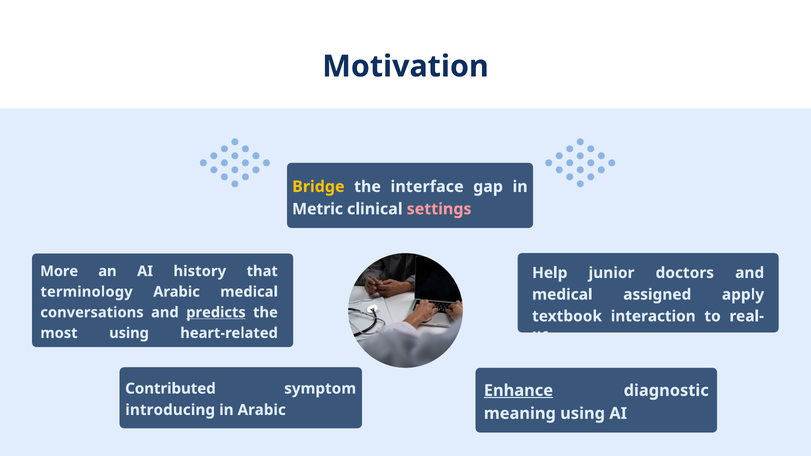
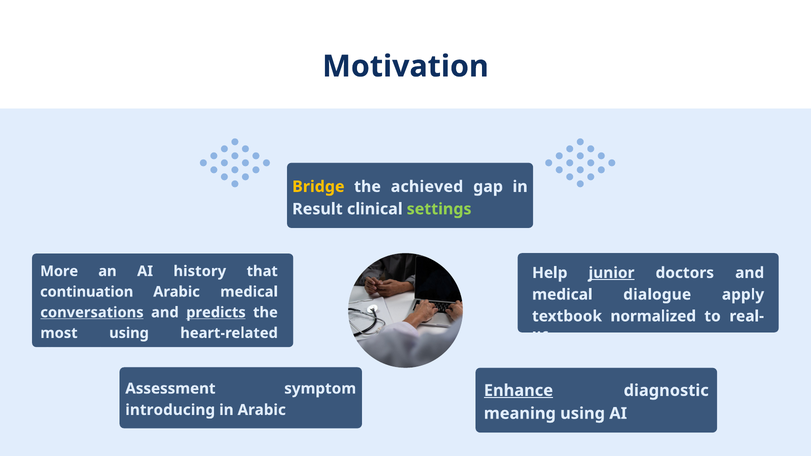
interface: interface -> achieved
Metric: Metric -> Result
settings colour: pink -> light green
junior underline: none -> present
terminology: terminology -> continuation
assigned: assigned -> dialogue
conversations underline: none -> present
interaction: interaction -> normalized
Contributed: Contributed -> Assessment
